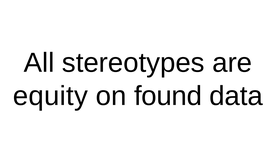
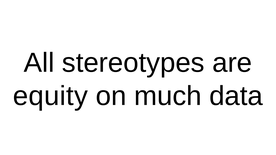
found: found -> much
